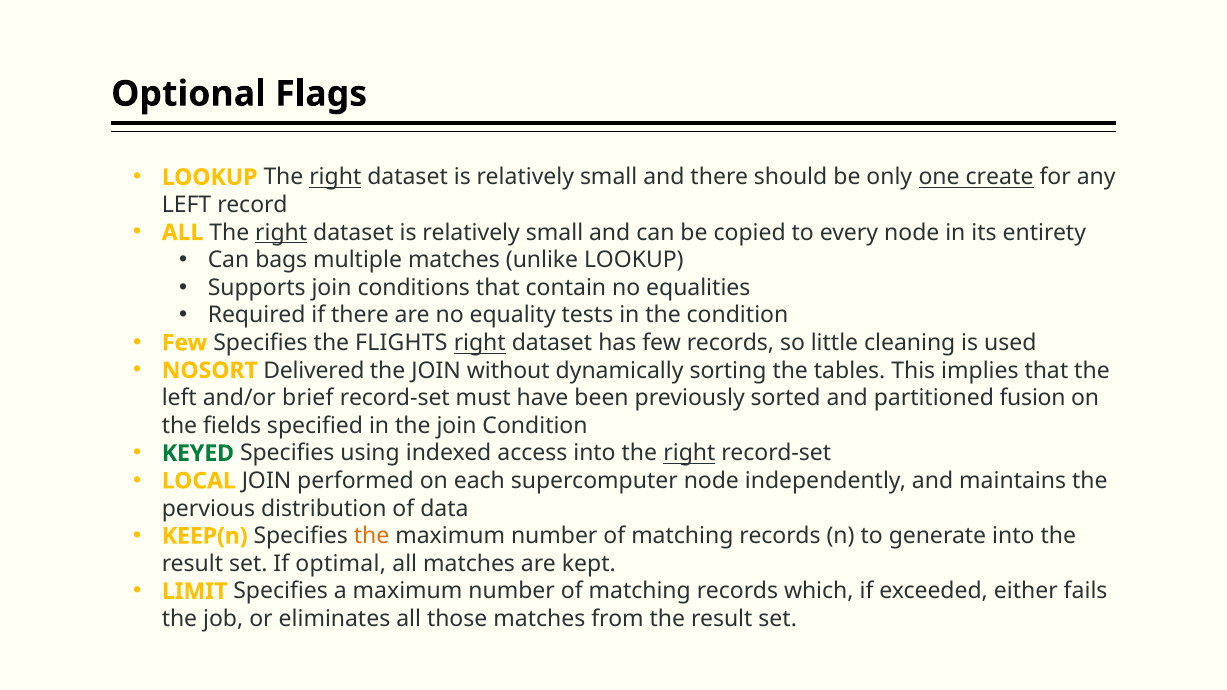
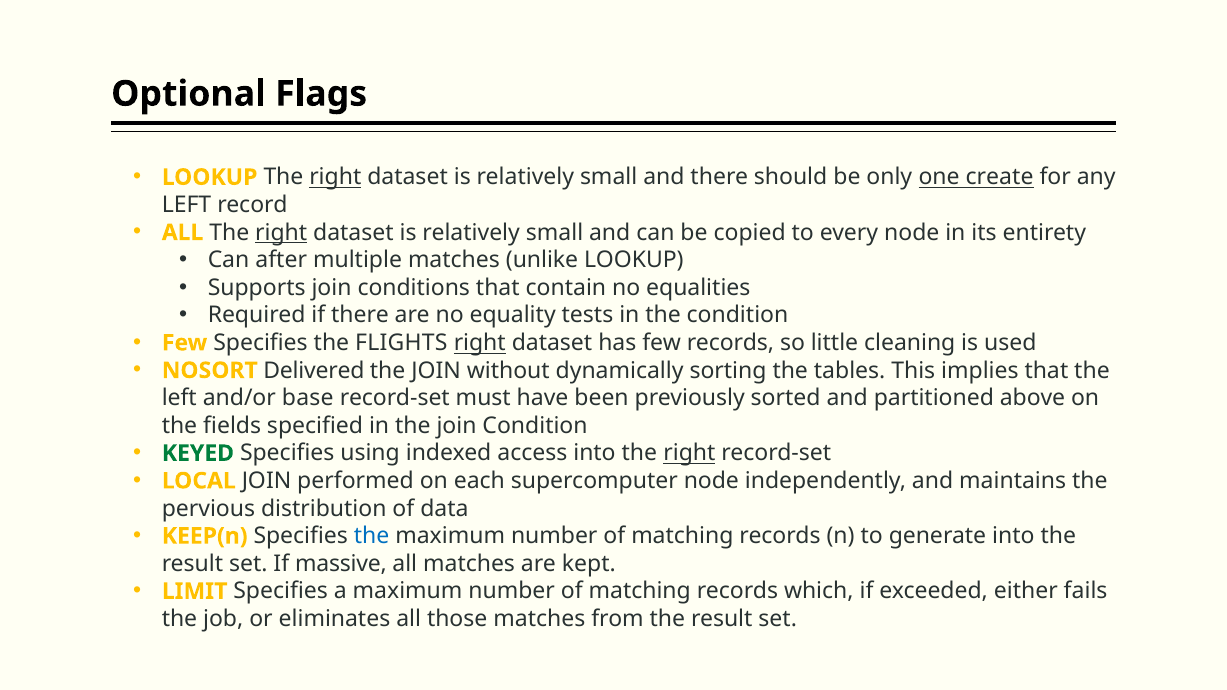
bags: bags -> after
brief: brief -> base
fusion: fusion -> above
the at (372, 536) colour: orange -> blue
optimal: optimal -> massive
